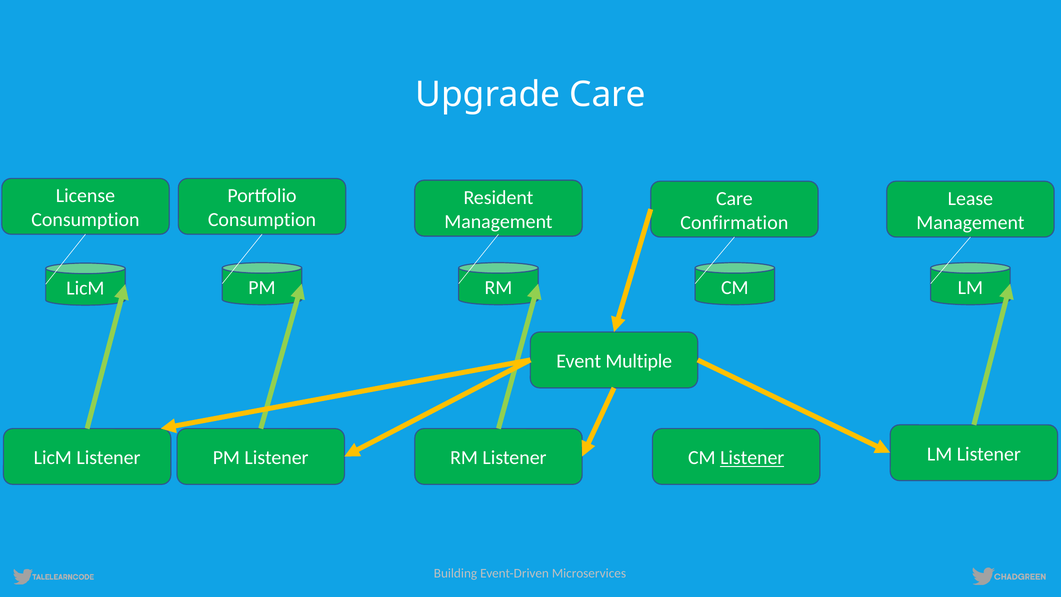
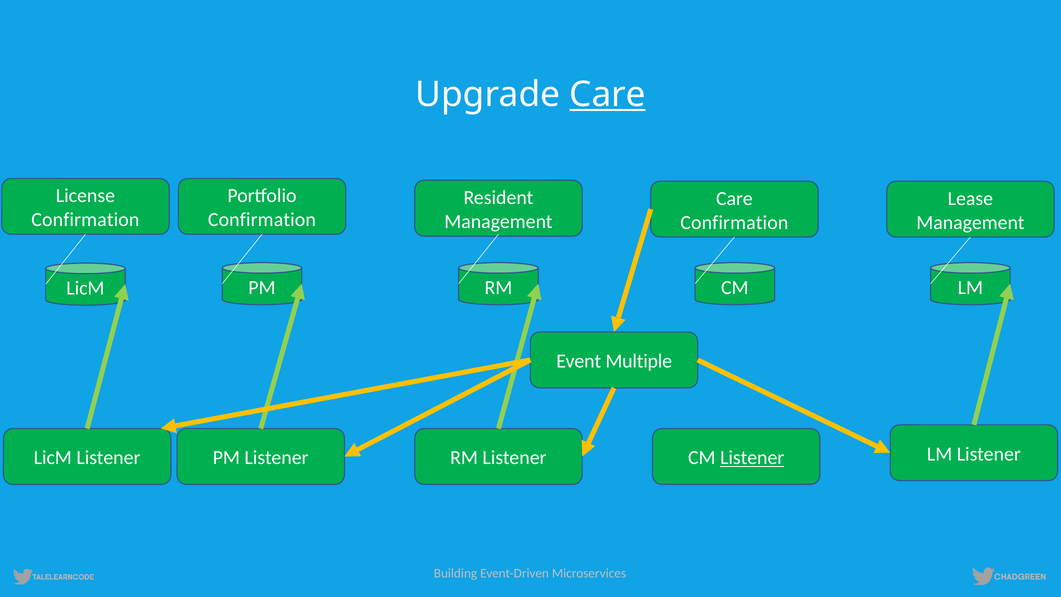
Care at (608, 95) underline: none -> present
Consumption at (85, 220): Consumption -> Confirmation
Consumption at (262, 220): Consumption -> Confirmation
